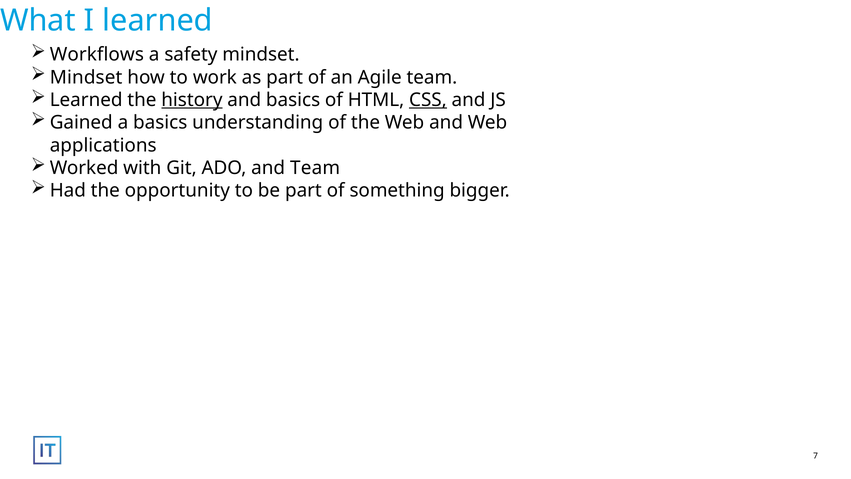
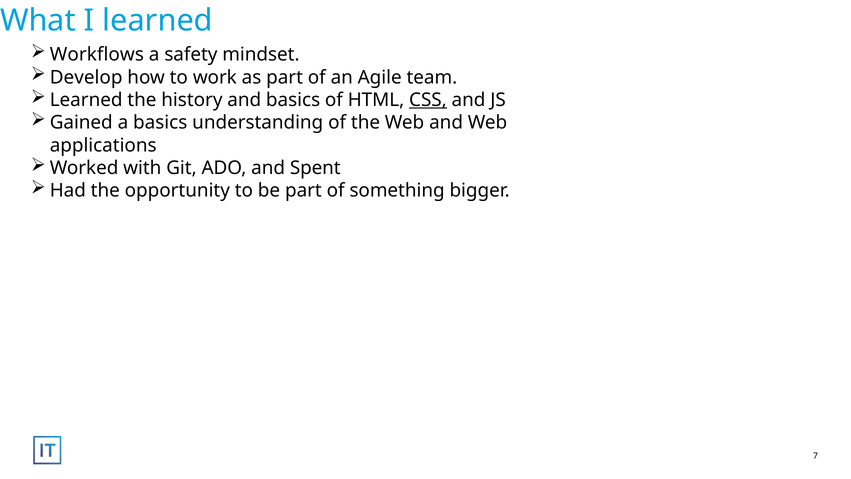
Mindset at (86, 77): Mindset -> Develop
history underline: present -> none
and Team: Team -> Spent
